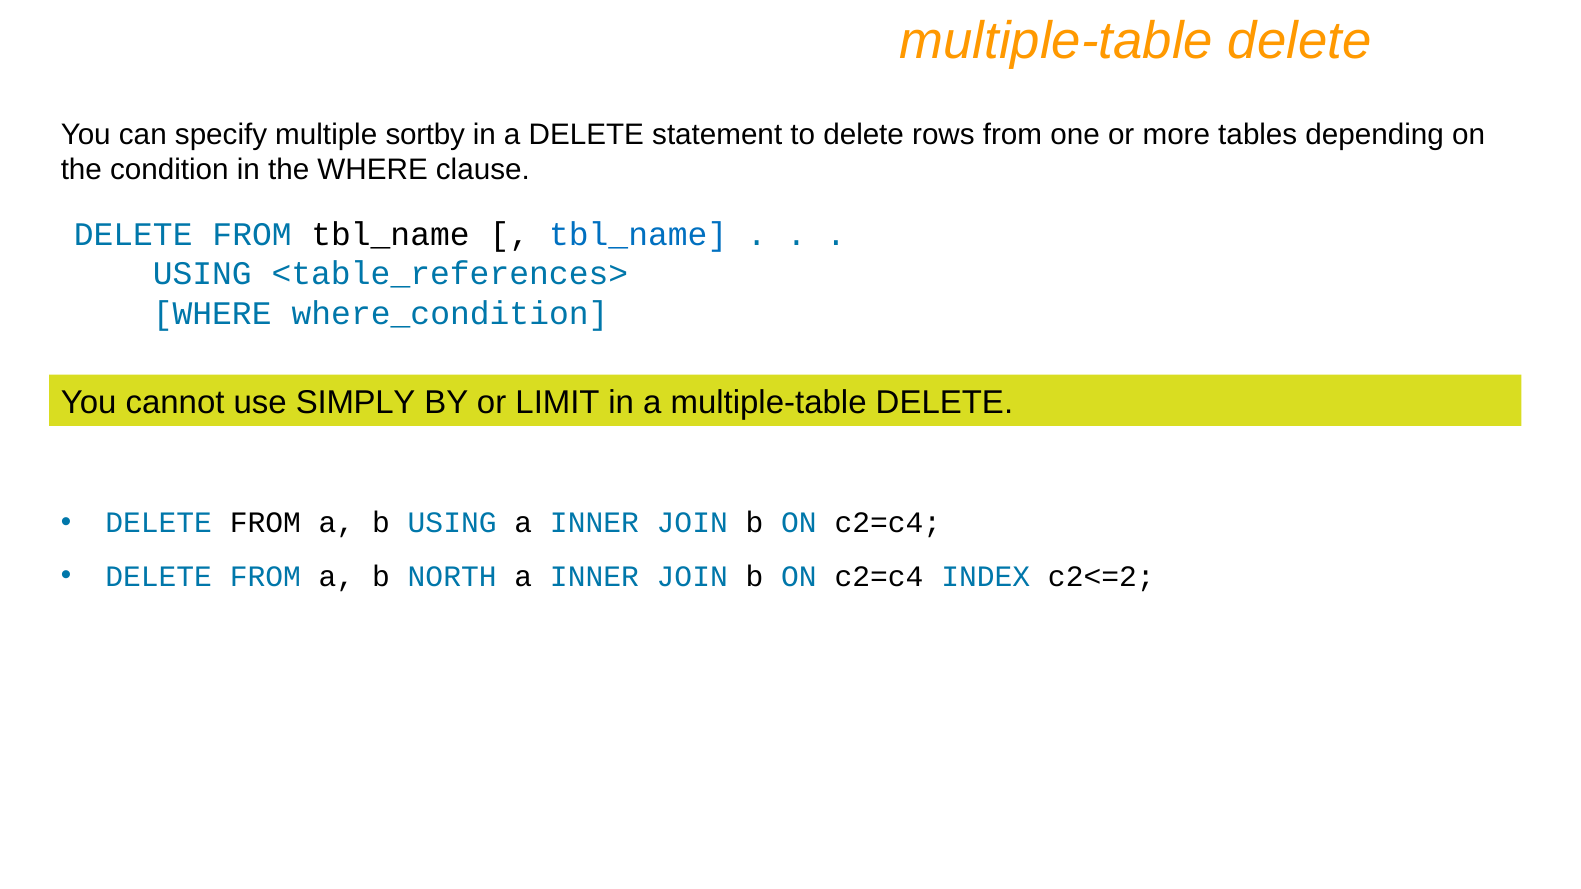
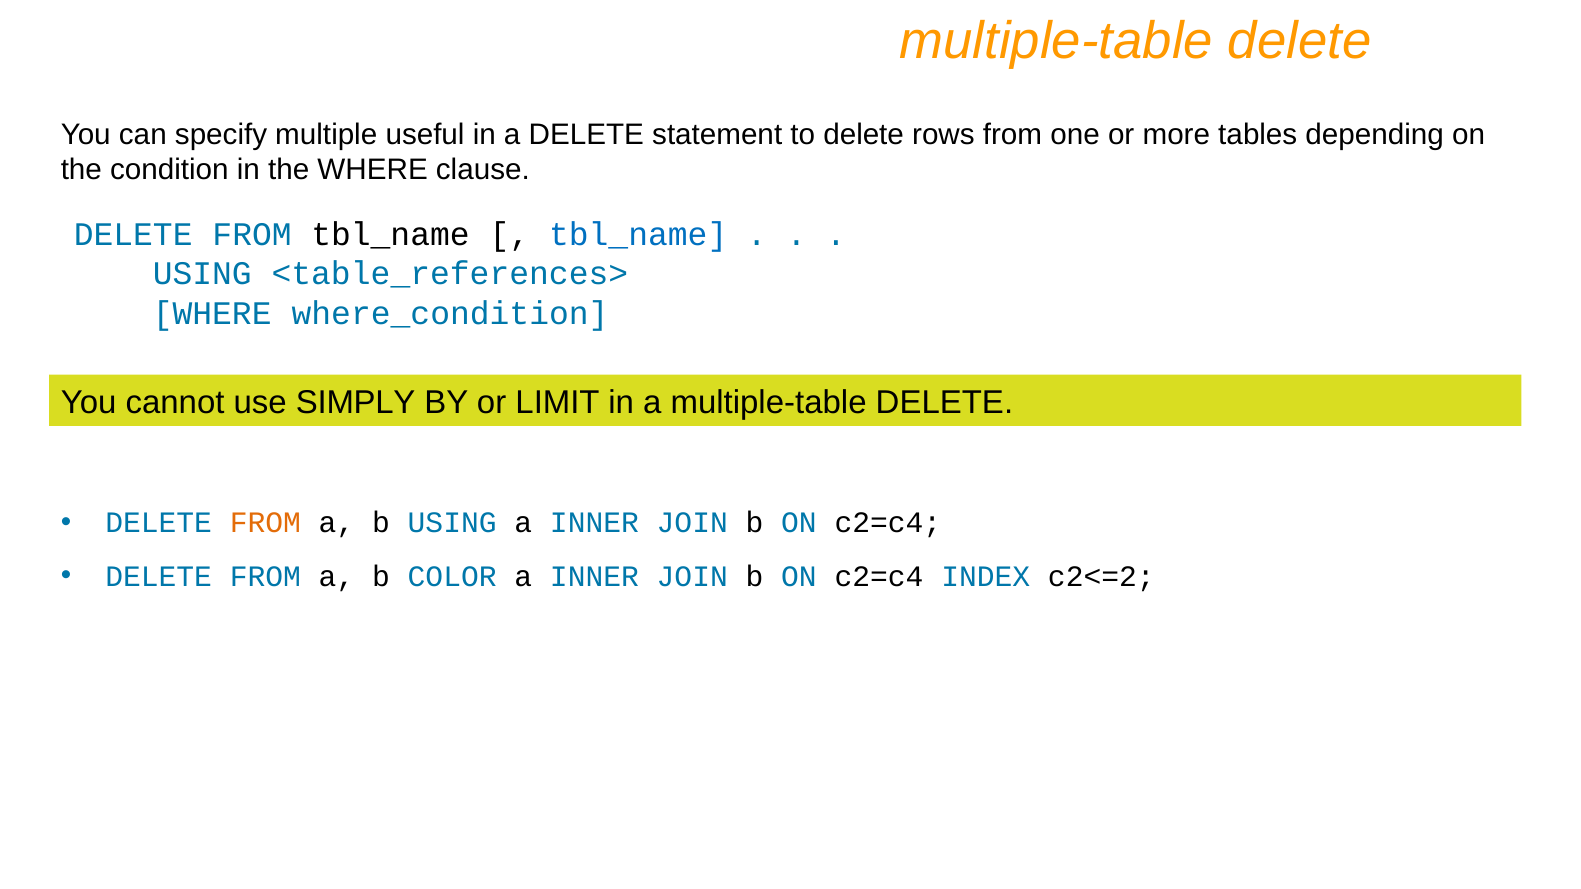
sortby: sortby -> useful
FROM at (265, 523) colour: black -> orange
NORTH: NORTH -> COLOR
